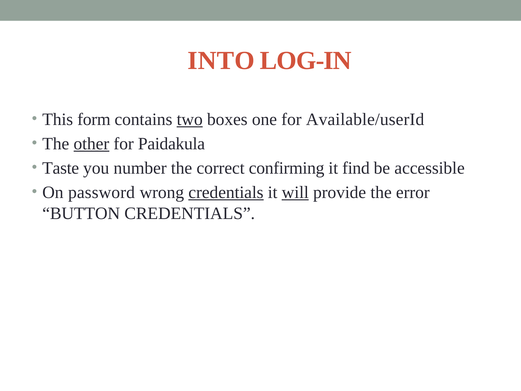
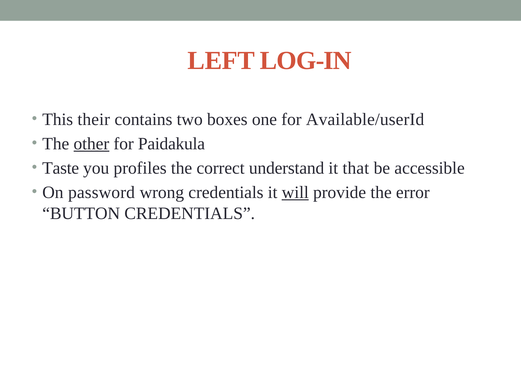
INTO: INTO -> LEFT
form: form -> their
two underline: present -> none
number: number -> profiles
confirming: confirming -> understand
find: find -> that
credentials at (226, 192) underline: present -> none
